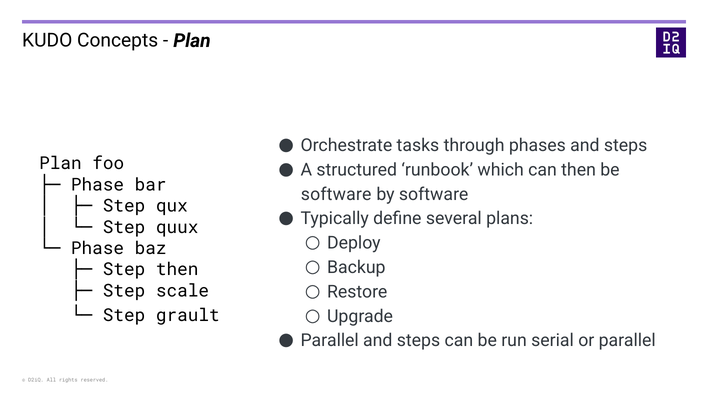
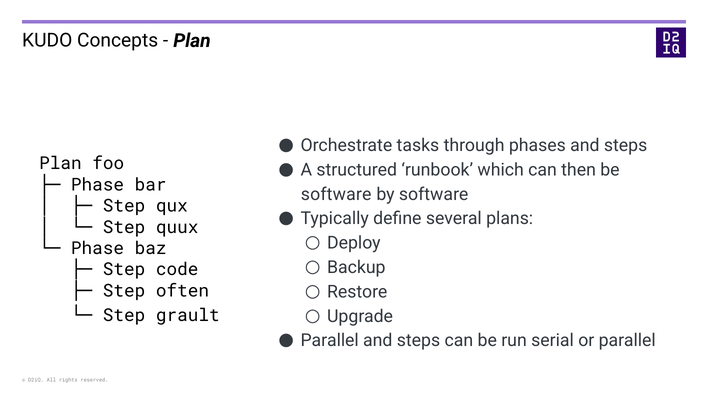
Step then: then -> code
scale: scale -> often
